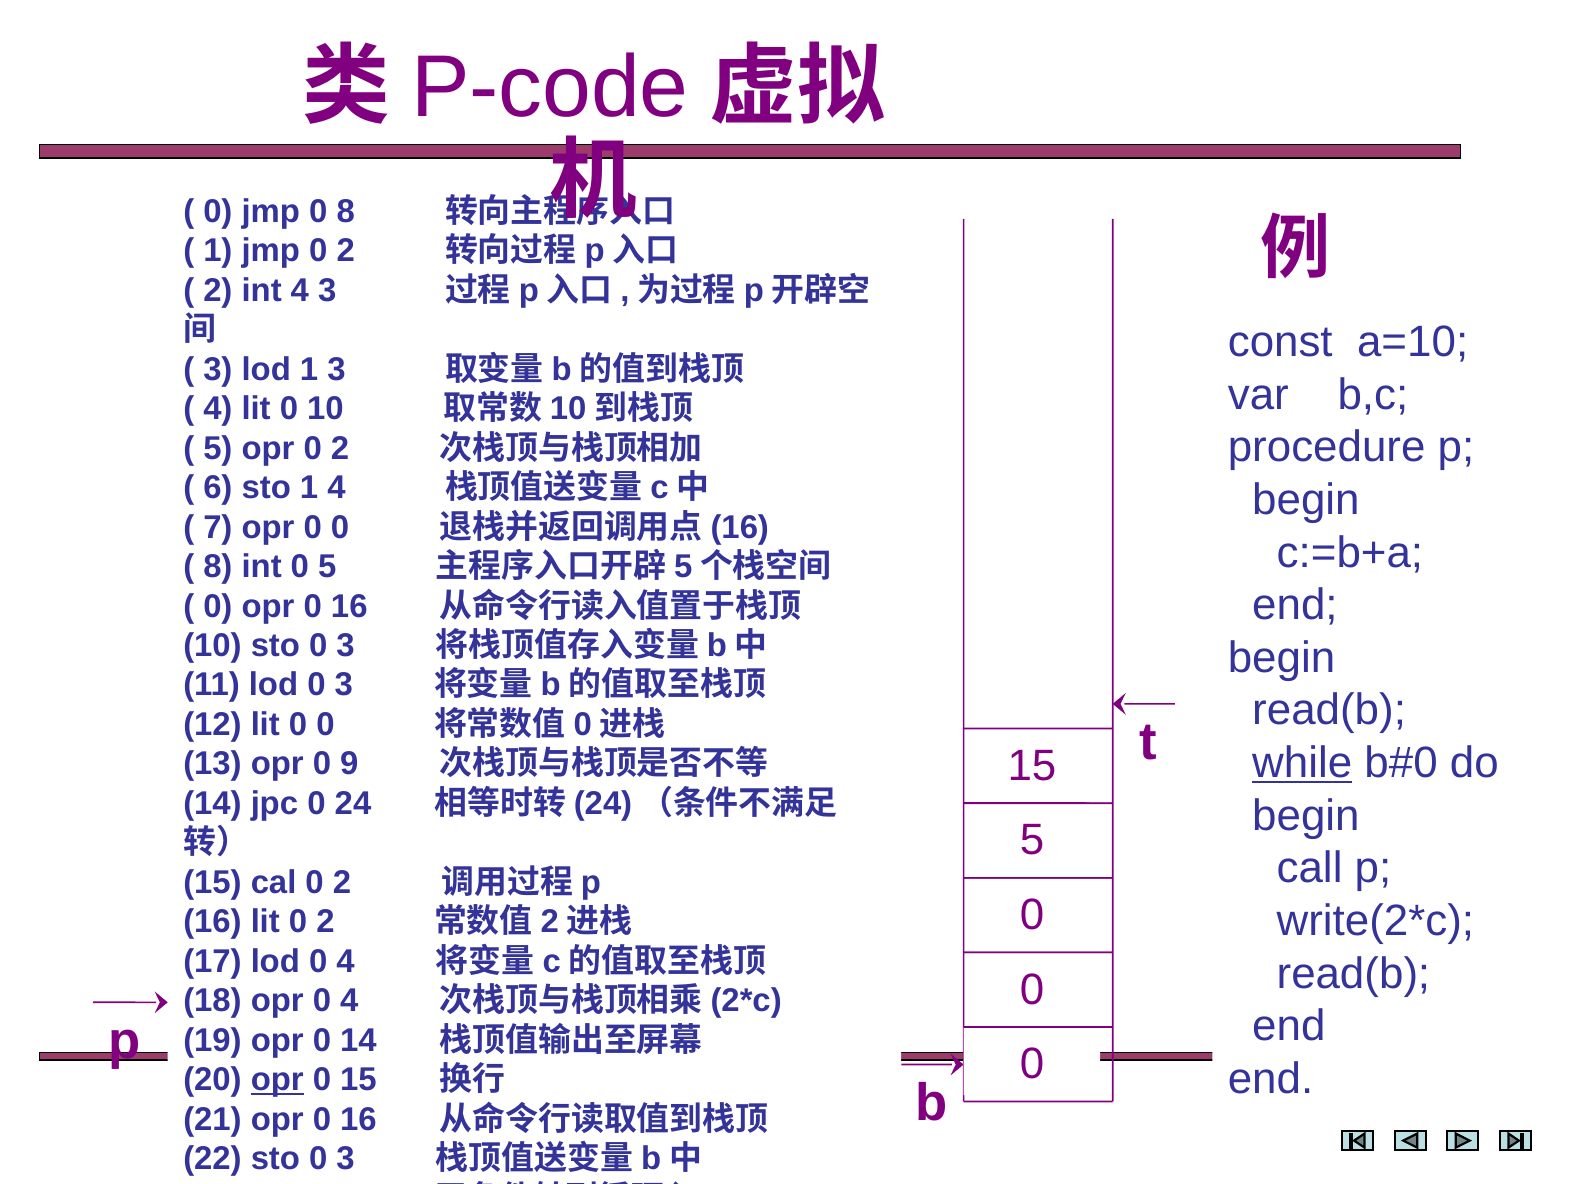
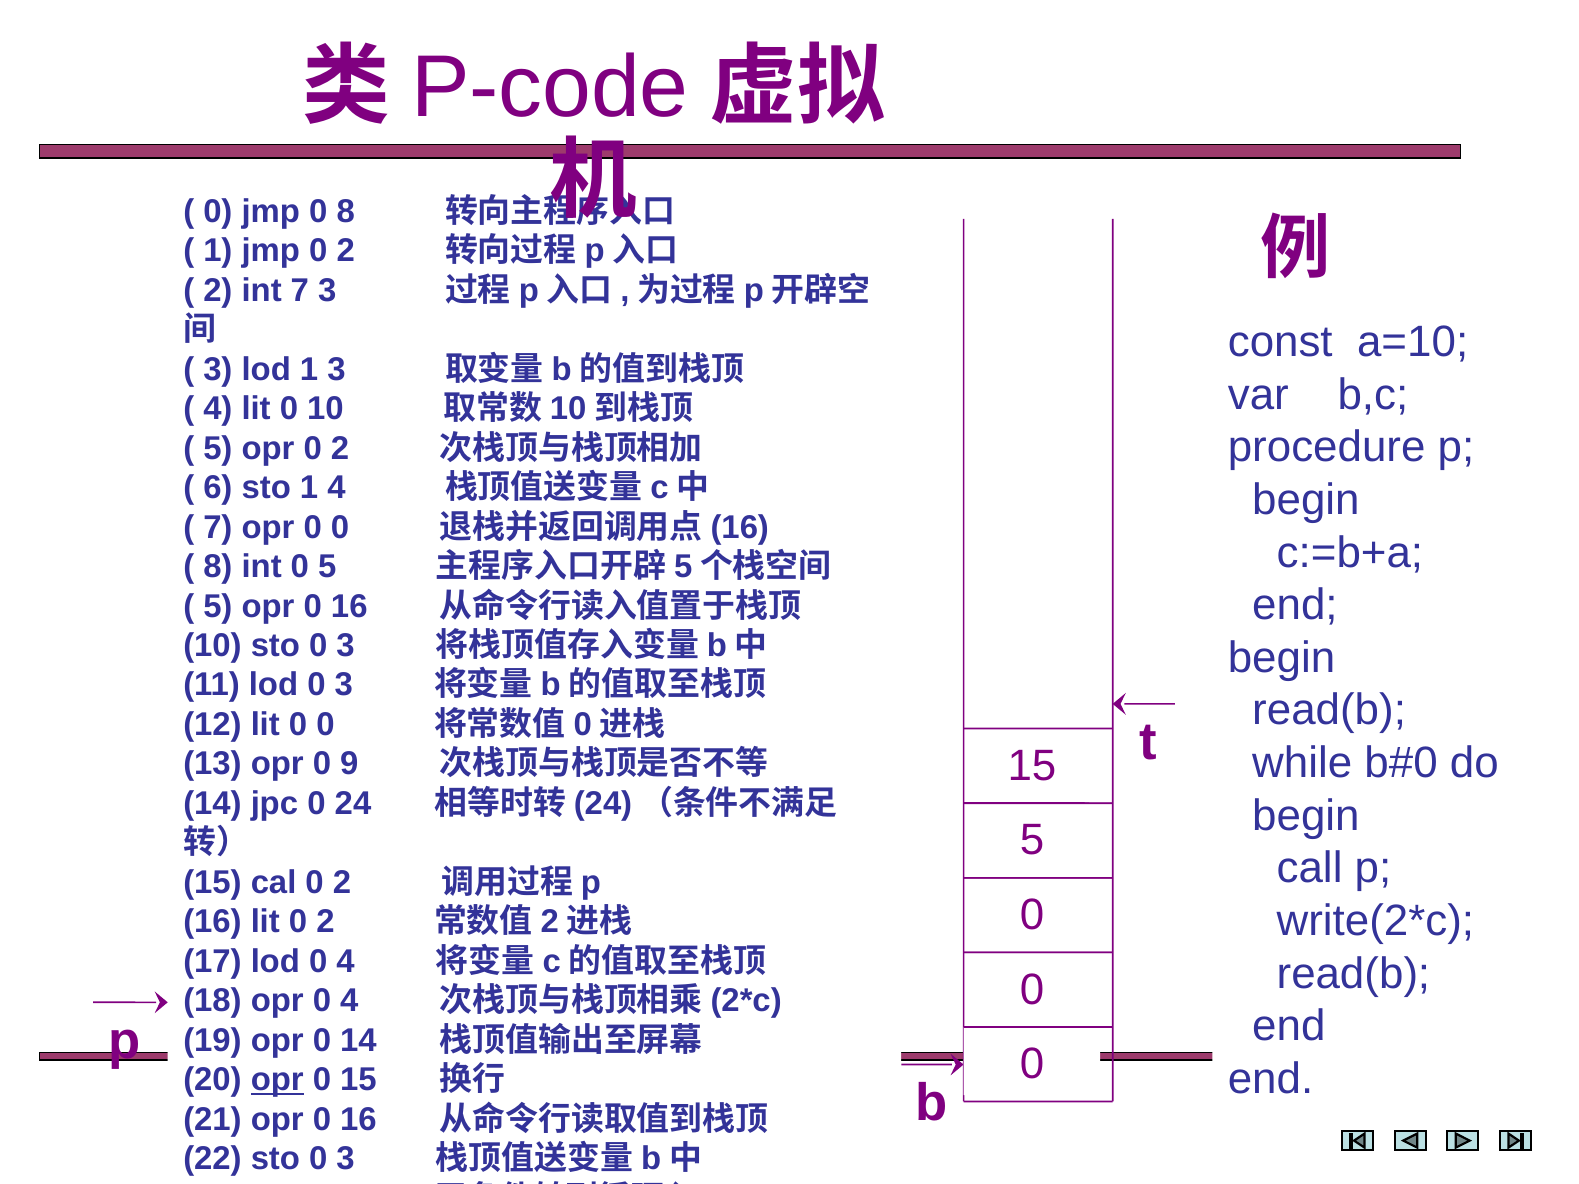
int 4: 4 -> 7
0 at (218, 606): 0 -> 5
while underline: present -> none
